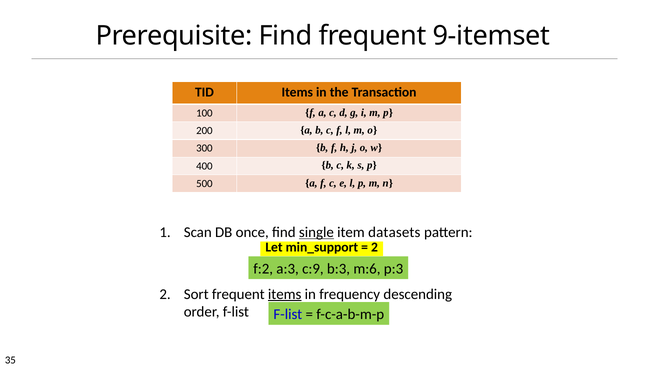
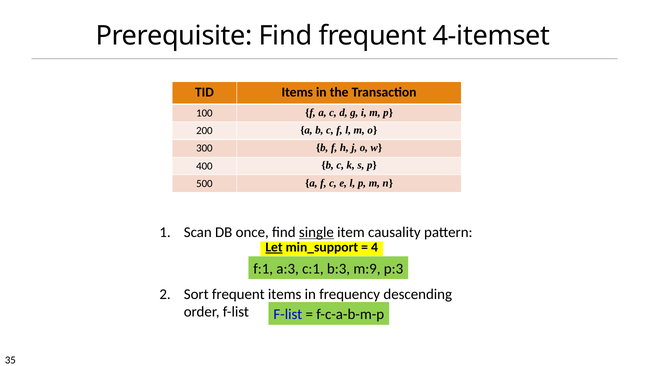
9-itemset: 9-itemset -> 4-itemset
datasets: datasets -> causality
Let underline: none -> present
2 at (375, 247): 2 -> 4
f:2: f:2 -> f:1
c:9: c:9 -> c:1
m:6: m:6 -> m:9
items at (285, 294) underline: present -> none
